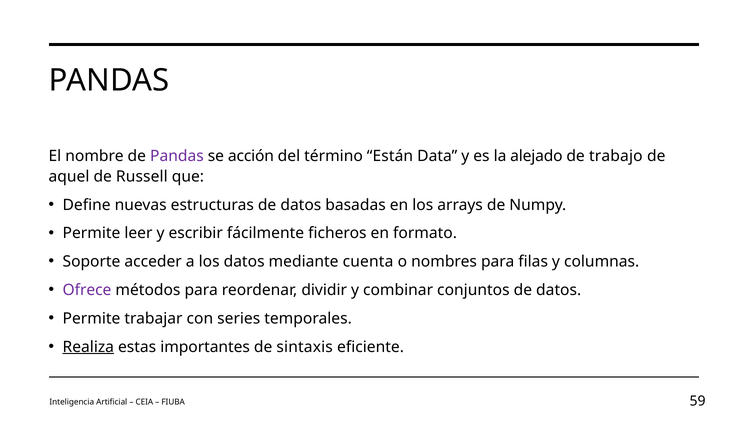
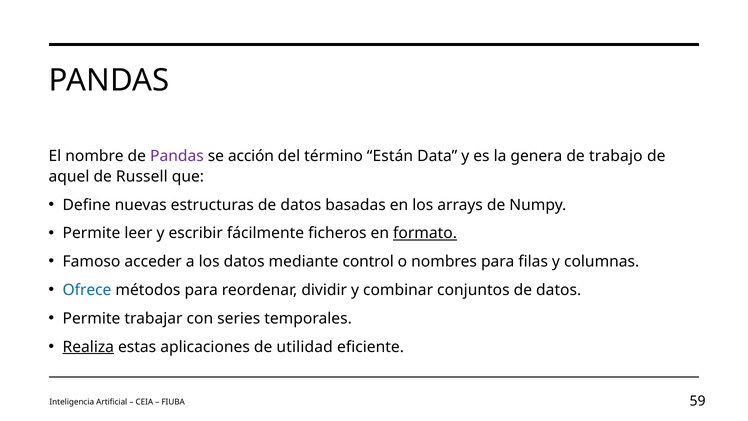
alejado: alejado -> genera
formato underline: none -> present
Soporte: Soporte -> Famoso
cuenta: cuenta -> control
Ofrece colour: purple -> blue
importantes: importantes -> aplicaciones
sintaxis: sintaxis -> utilidad
